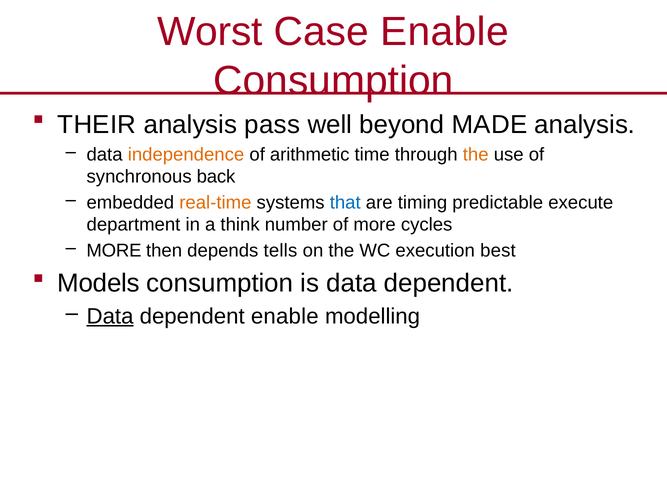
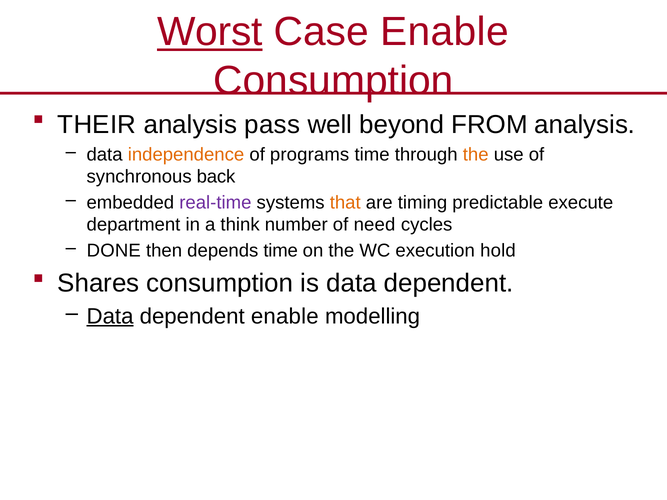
Worst underline: none -> present
MADE: MADE -> FROM
arithmetic: arithmetic -> programs
real-time colour: orange -> purple
that colour: blue -> orange
of more: more -> need
MORE at (114, 251): MORE -> DONE
depends tells: tells -> time
best: best -> hold
Models: Models -> Shares
